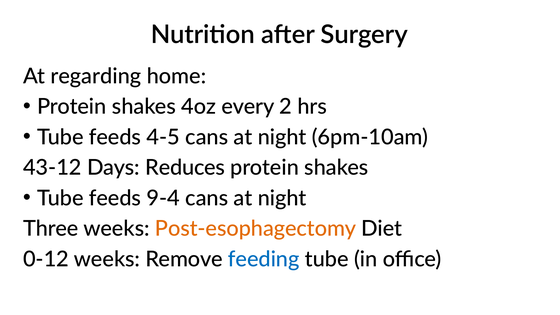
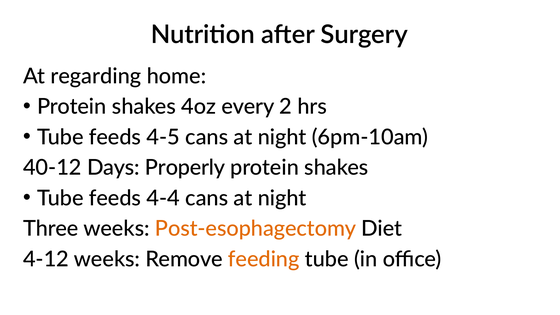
43-12: 43-12 -> 40-12
Reduces: Reduces -> Properly
9-4: 9-4 -> 4-4
0-12: 0-12 -> 4-12
feeding colour: blue -> orange
